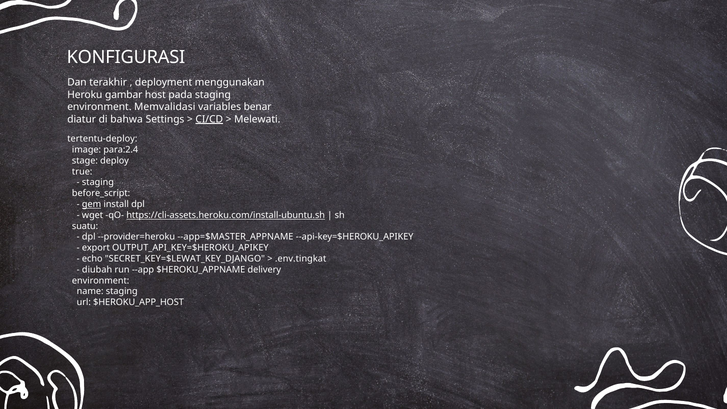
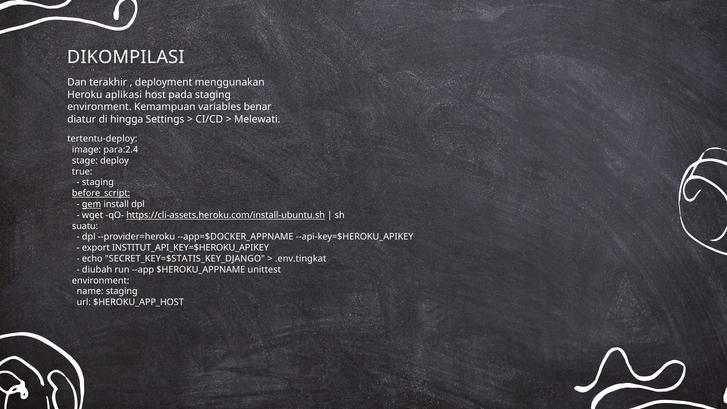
KONFIGURASI: KONFIGURASI -> DIKOMPILASI
gambar: gambar -> aplikasi
Memvalidasi: Memvalidasi -> Kemampuan
bahwa: bahwa -> hingga
CI/CD underline: present -> none
before_script underline: none -> present
--app=$MASTER_APPNAME: --app=$MASTER_APPNAME -> --app=$DOCKER_APPNAME
OUTPUT_API_KEY=$HEROKU_APIKEY: OUTPUT_API_KEY=$HEROKU_APIKEY -> INSTITUT_API_KEY=$HEROKU_APIKEY
SECRET_KEY=$LEWAT_KEY_DJANGO: SECRET_KEY=$LEWAT_KEY_DJANGO -> SECRET_KEY=$STATIS_KEY_DJANGO
delivery: delivery -> unittest
